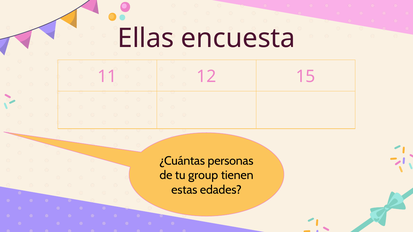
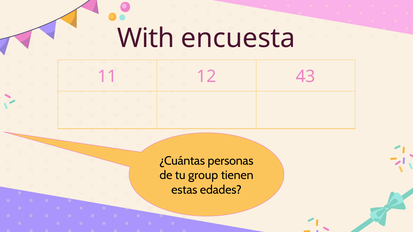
Ellas: Ellas -> With
15: 15 -> 43
